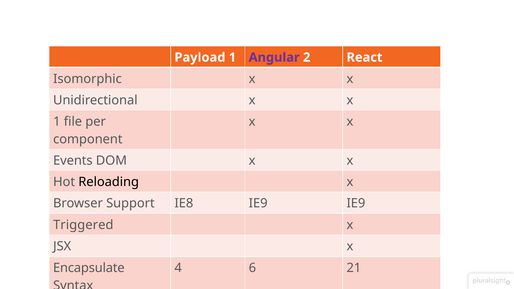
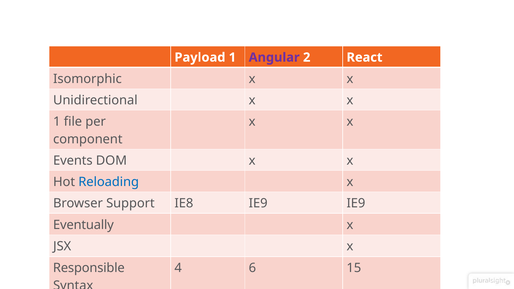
Reloading colour: black -> blue
Triggered: Triggered -> Eventually
Encapsulate: Encapsulate -> Responsible
21: 21 -> 15
